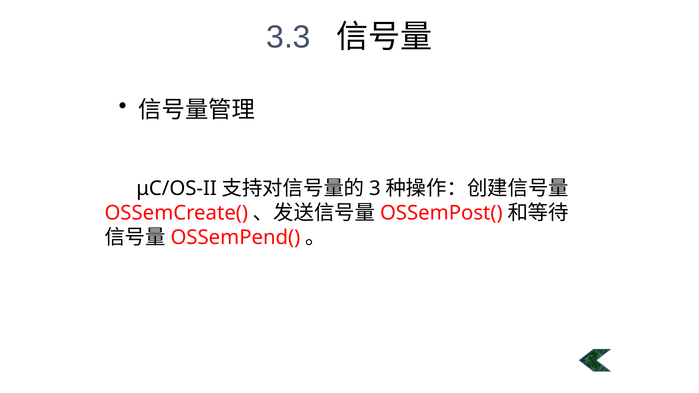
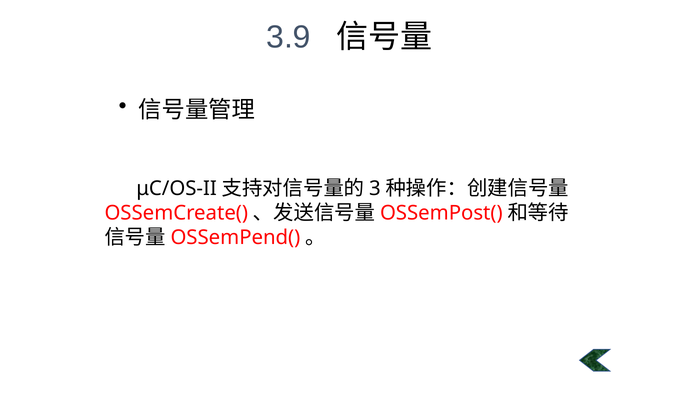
3.3: 3.3 -> 3.9
